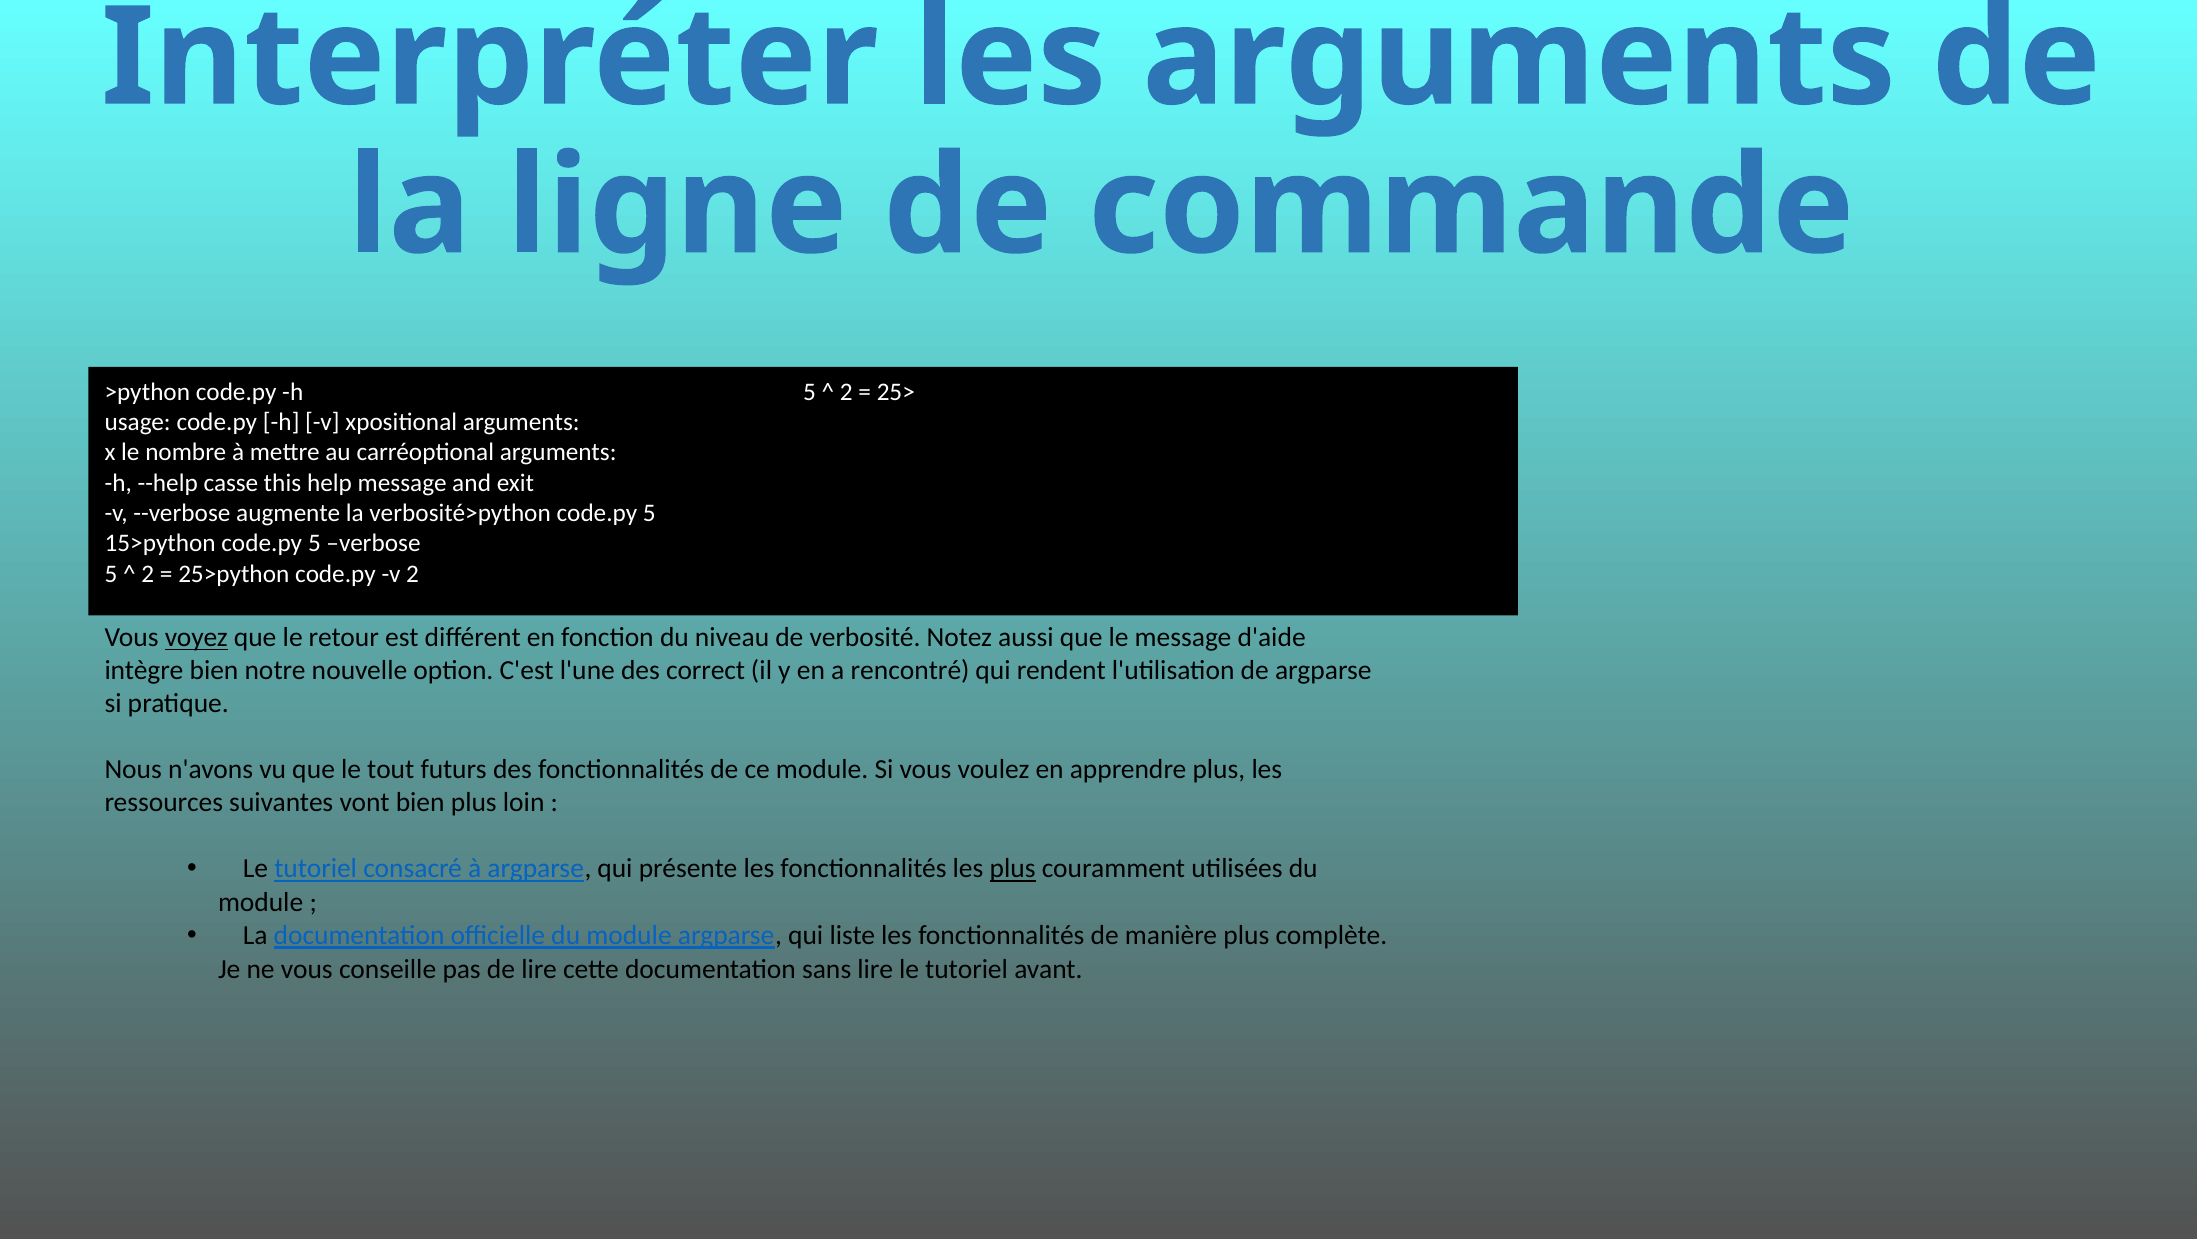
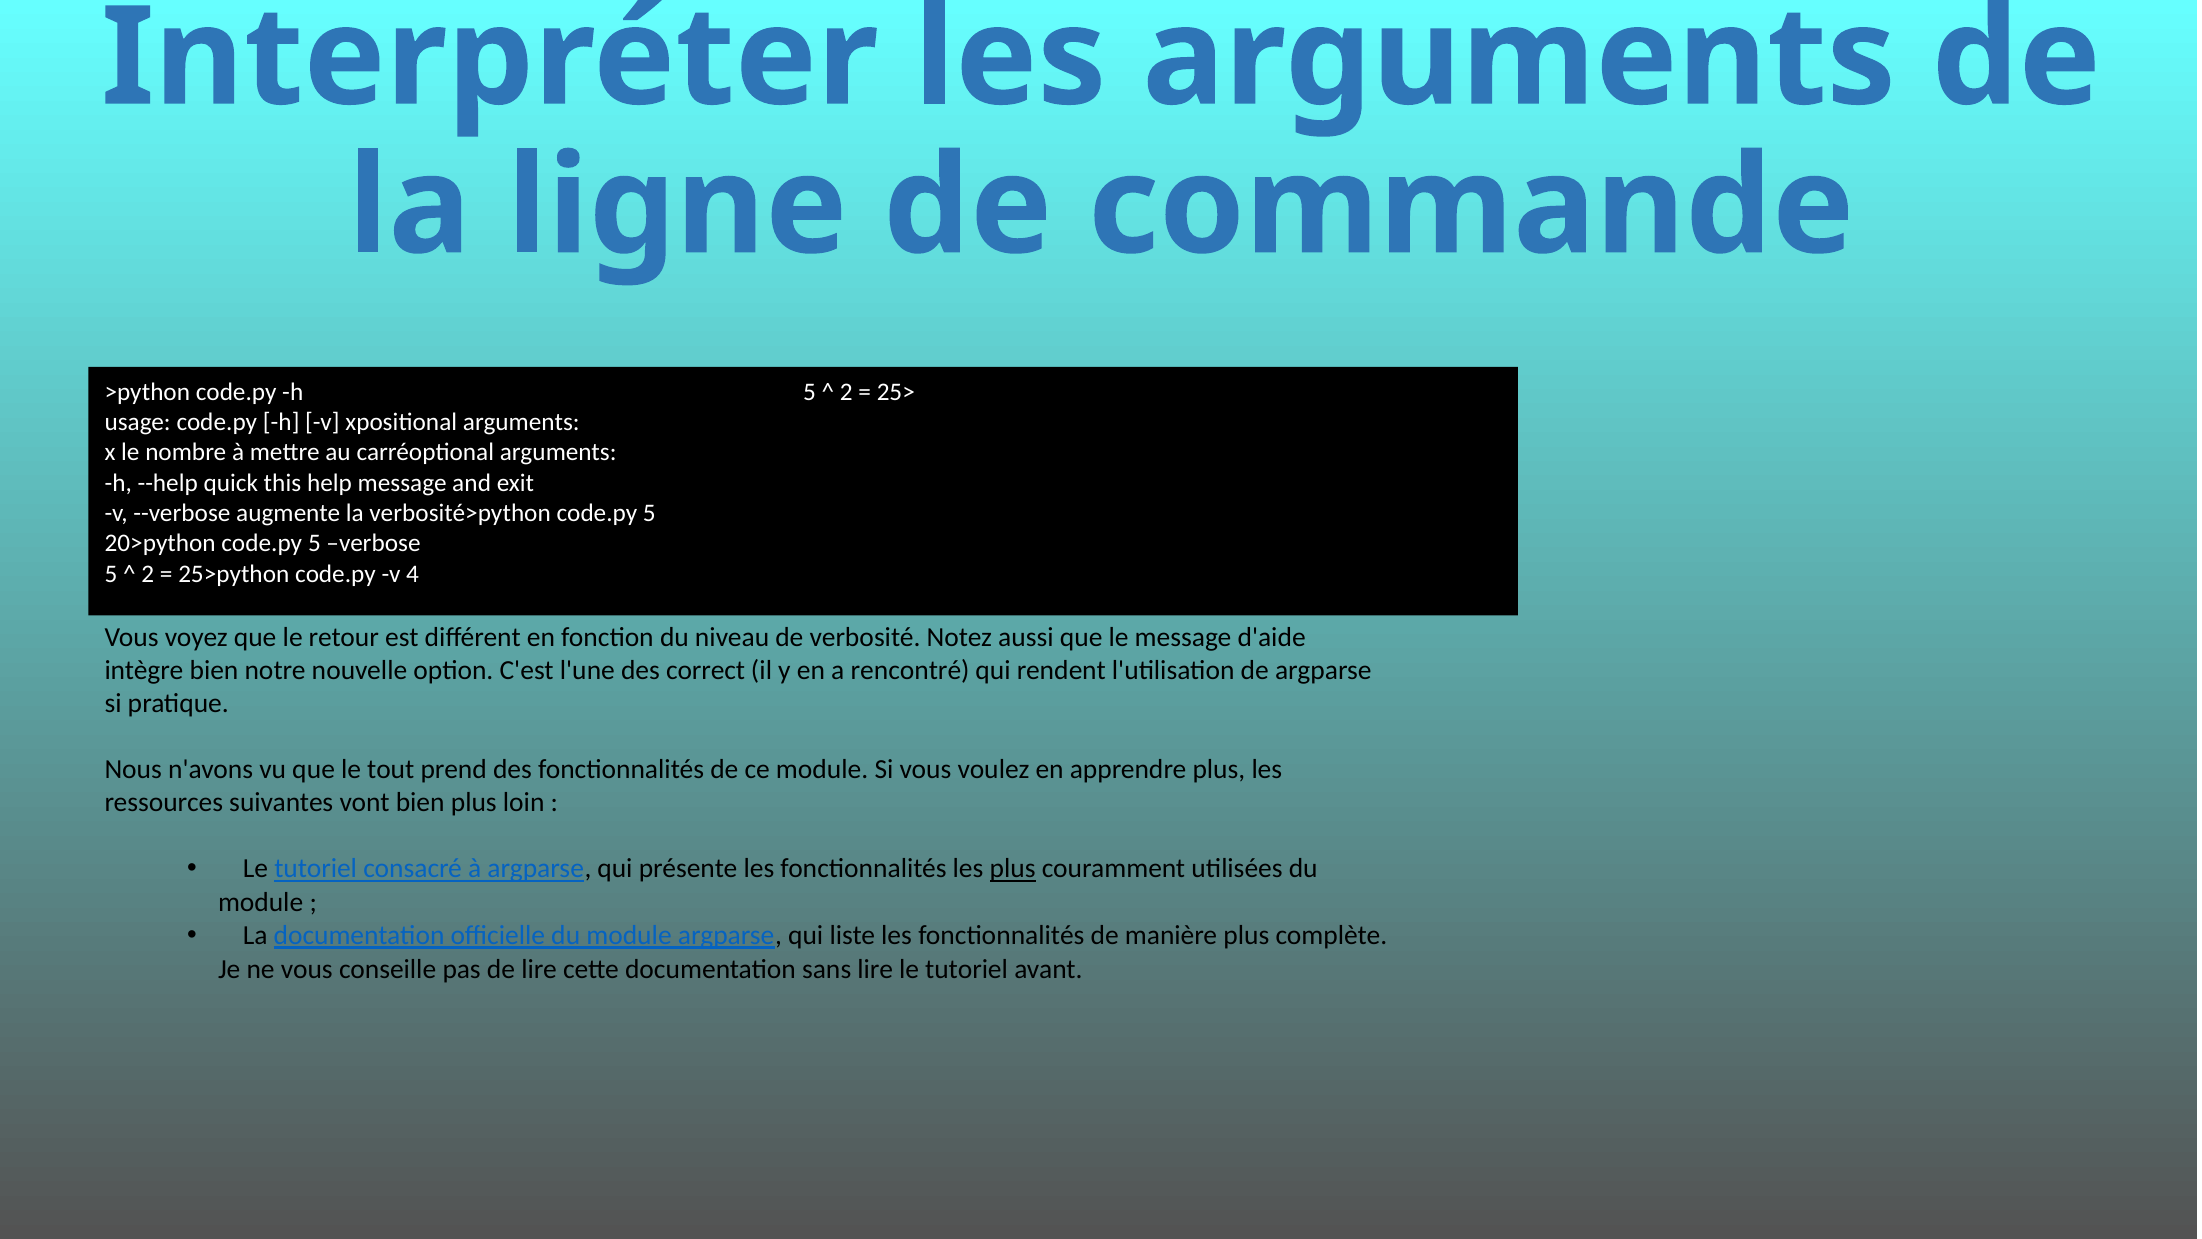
casse: casse -> quick
15>python: 15>python -> 20>python
v 2: 2 -> 4
voyez underline: present -> none
futurs: futurs -> prend
